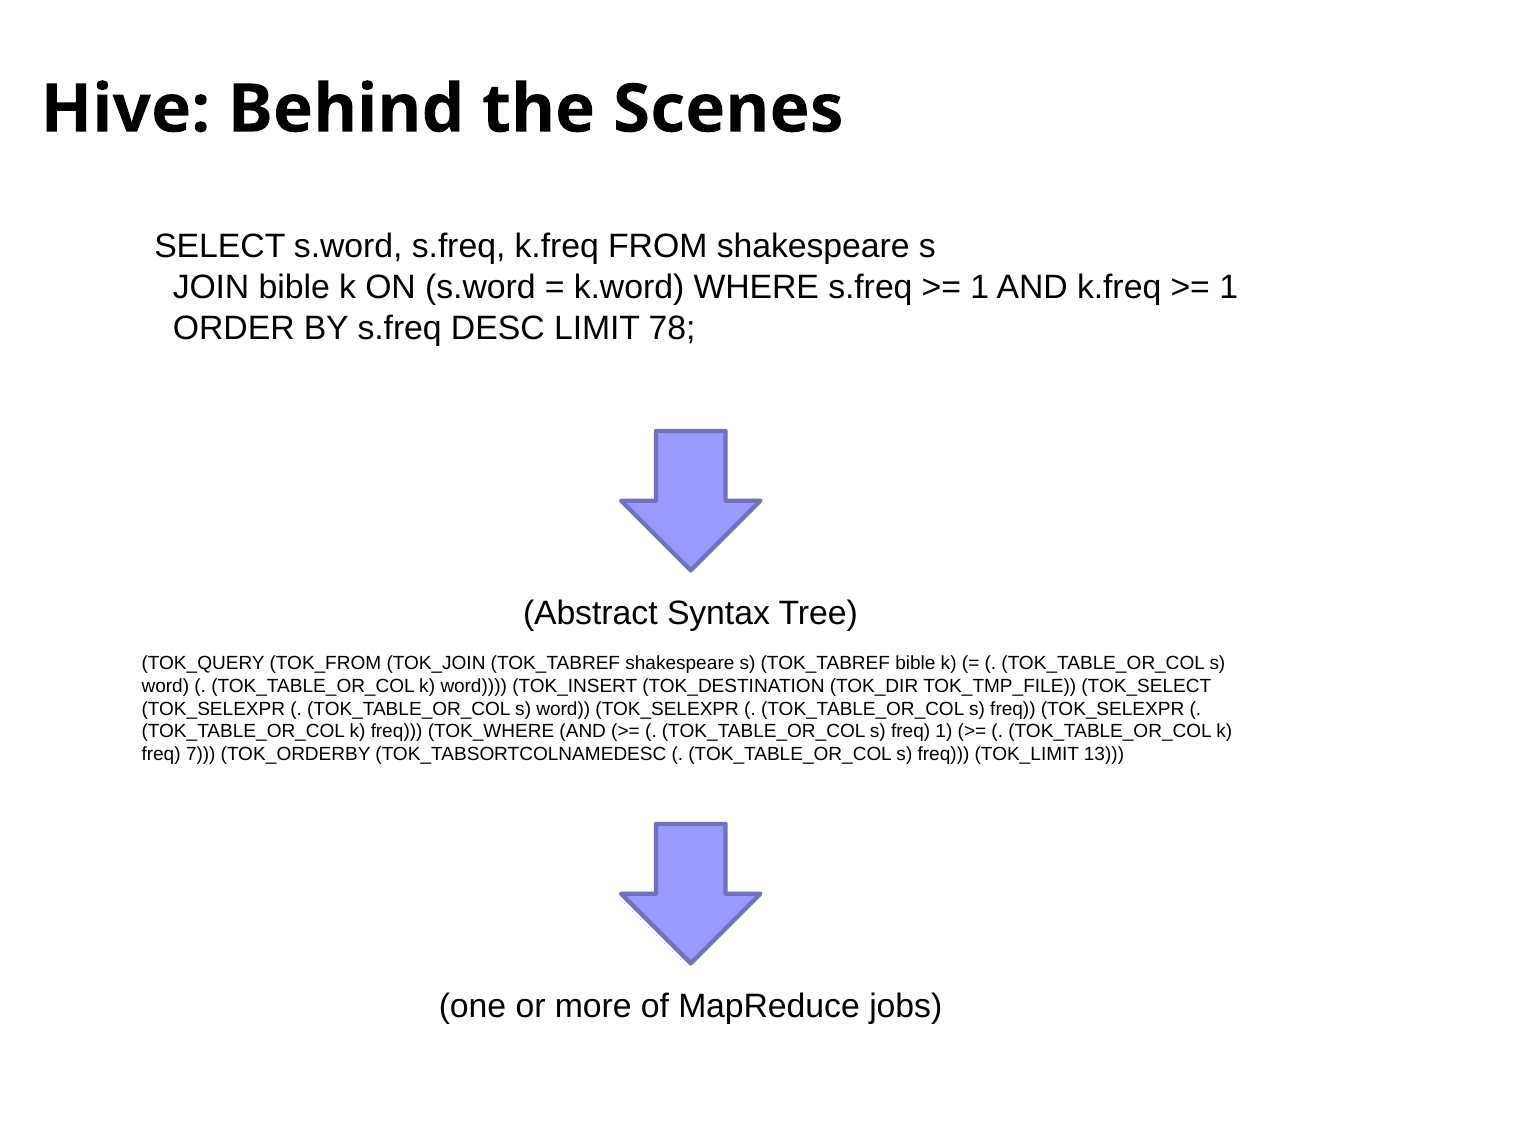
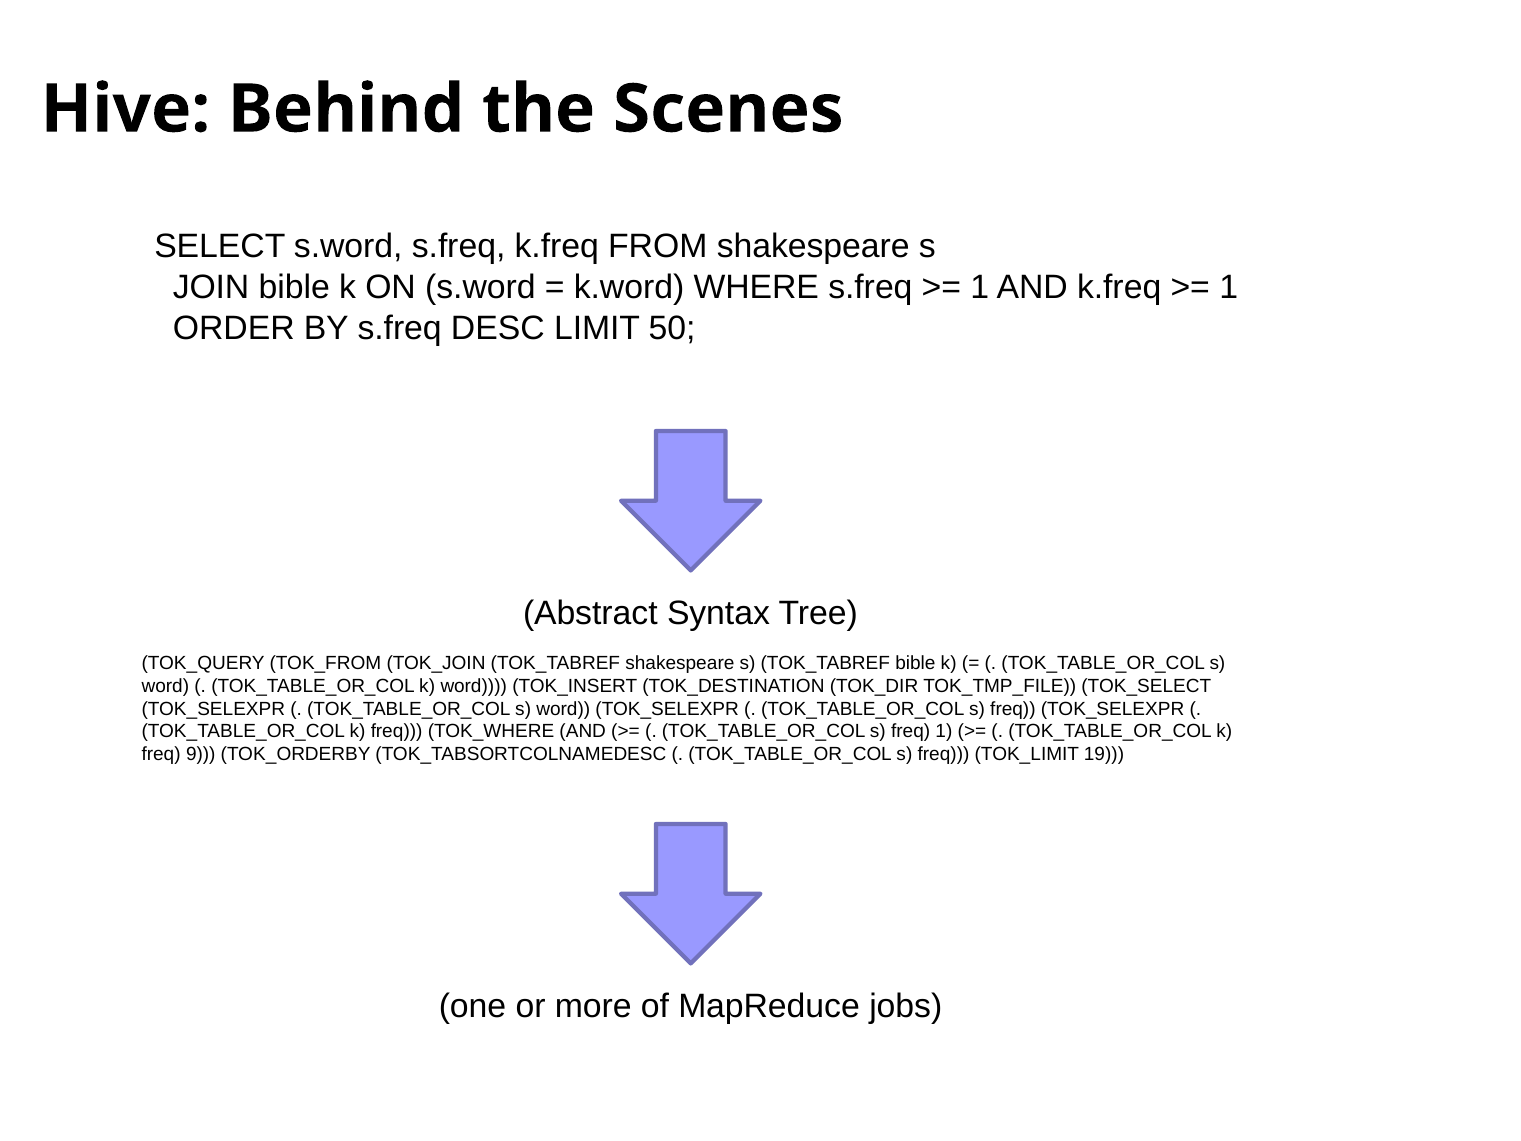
78: 78 -> 50
7: 7 -> 9
13: 13 -> 19
